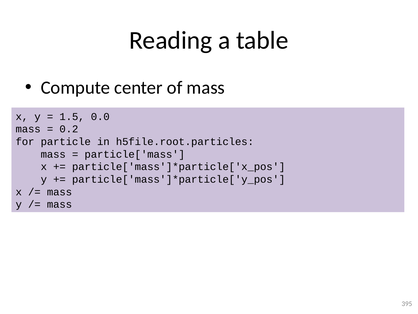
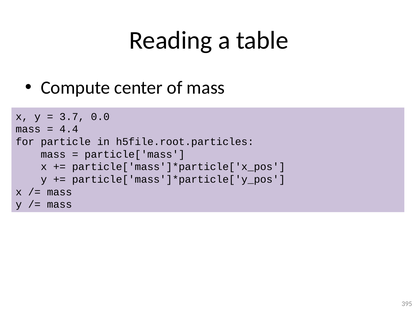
1.5: 1.5 -> 3.7
0.2: 0.2 -> 4.4
